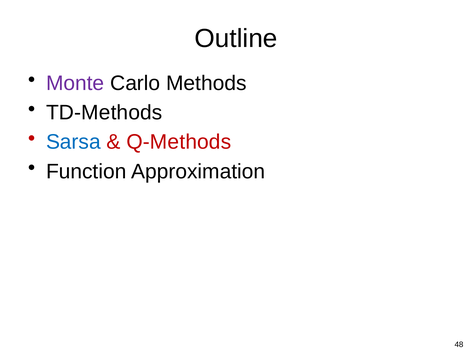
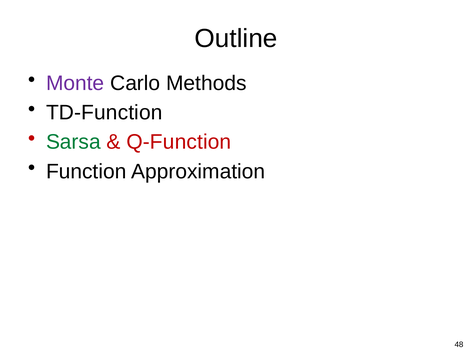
TD-Methods: TD-Methods -> TD-Function
Sarsa colour: blue -> green
Q-Methods: Q-Methods -> Q-Function
